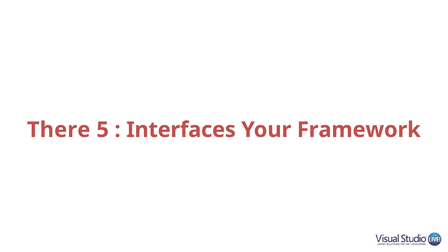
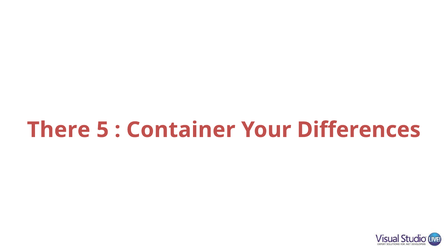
Interfaces: Interfaces -> Container
Framework: Framework -> Differences
